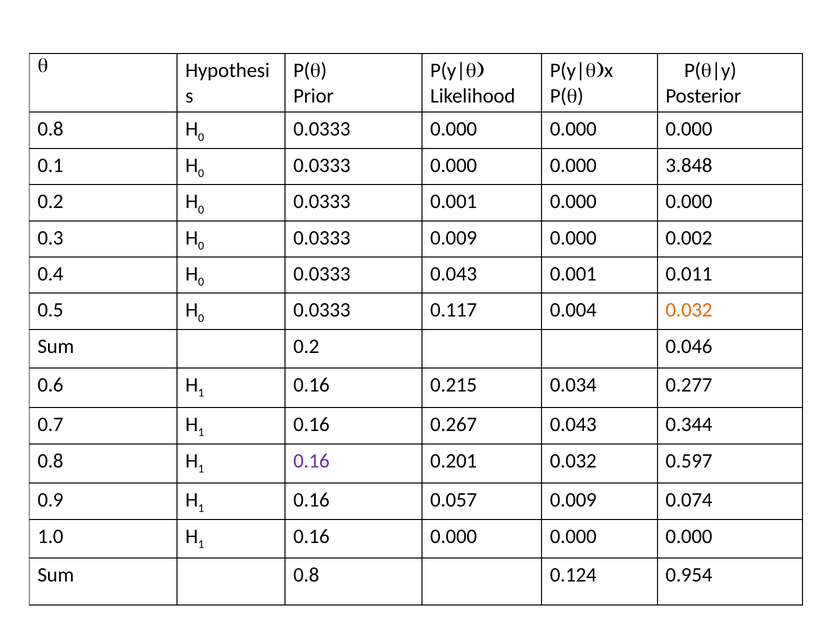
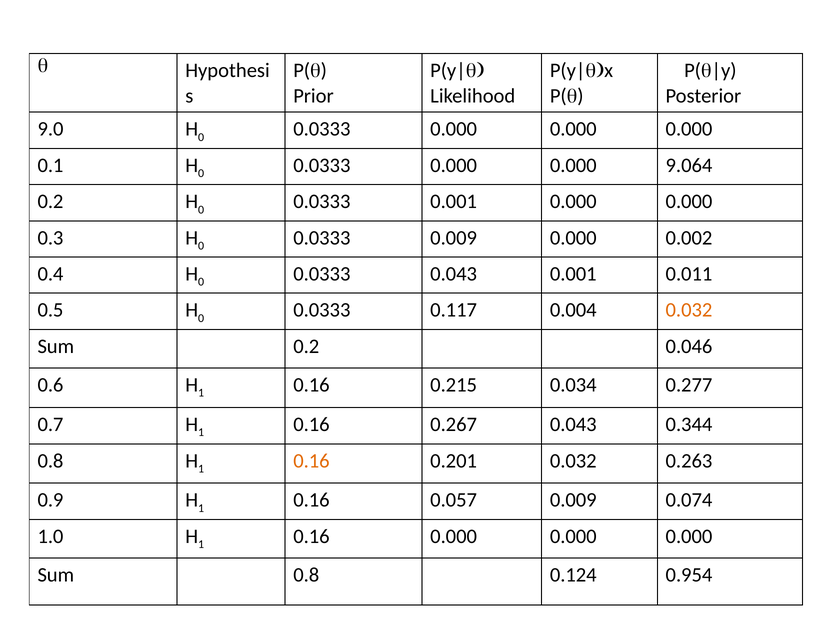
0.8 at (50, 129): 0.8 -> 9.0
3.848: 3.848 -> 9.064
0.16 at (311, 461) colour: purple -> orange
0.597: 0.597 -> 0.263
